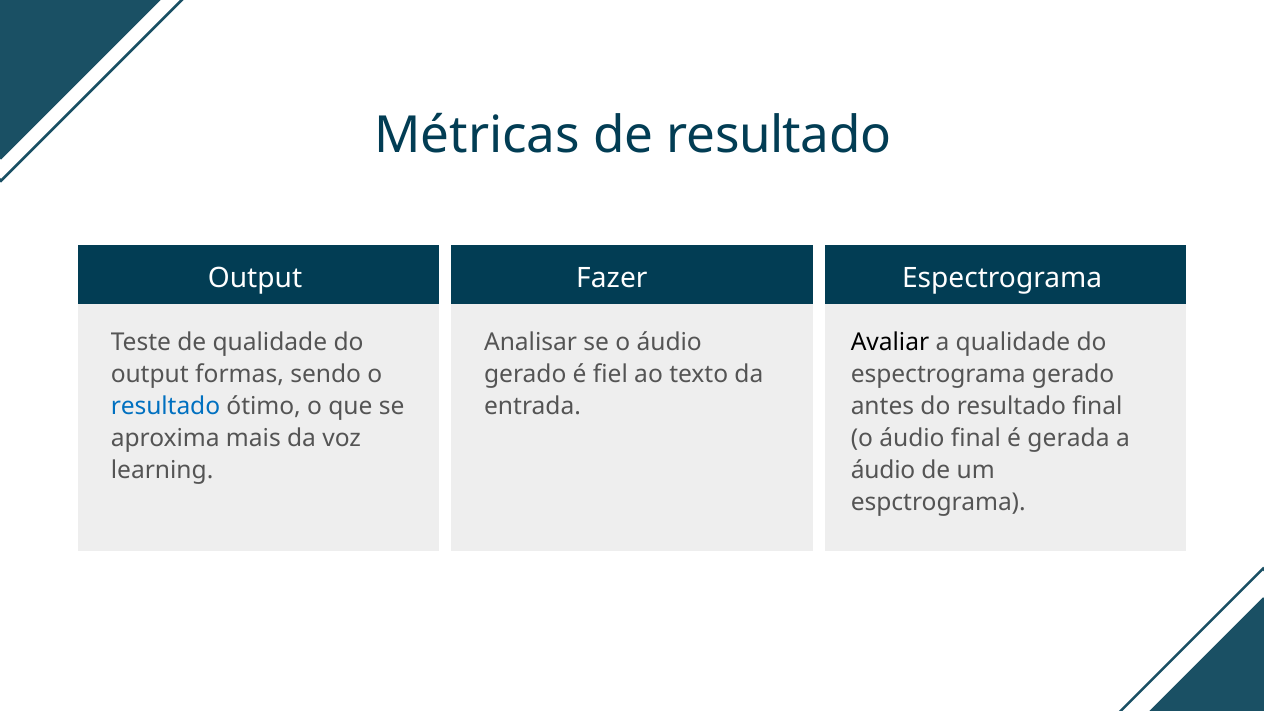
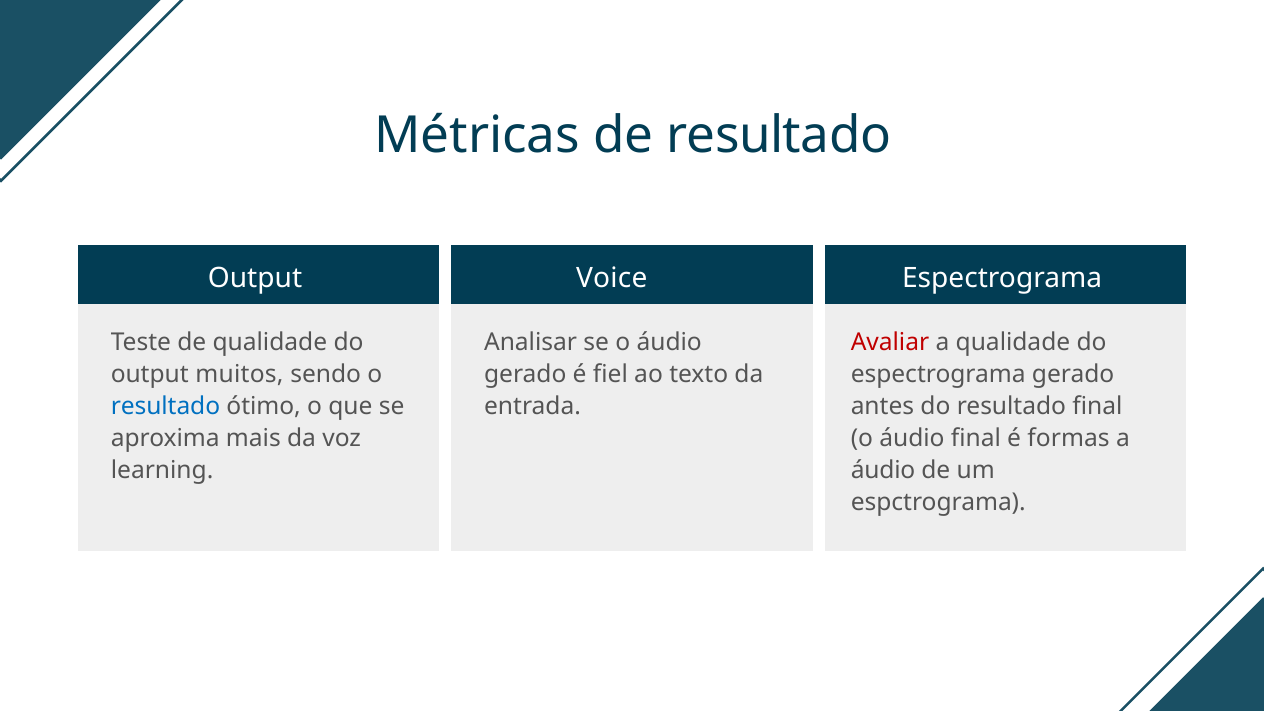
Fazer: Fazer -> Voice
Avaliar colour: black -> red
formas: formas -> muitos
gerada: gerada -> formas
